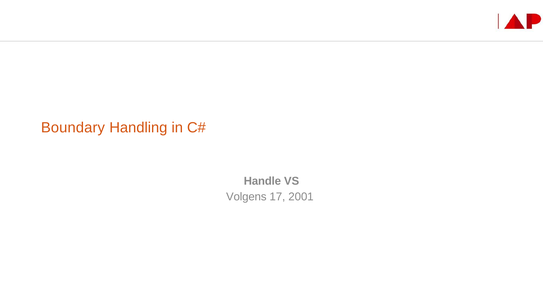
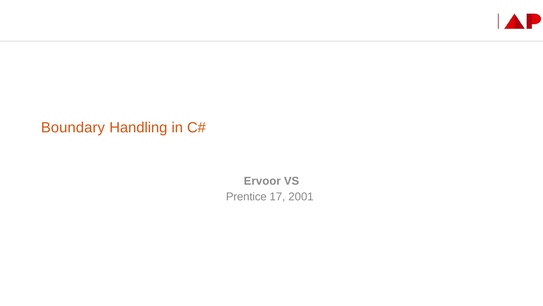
Handle: Handle -> Ervoor
Volgens: Volgens -> Prentice
